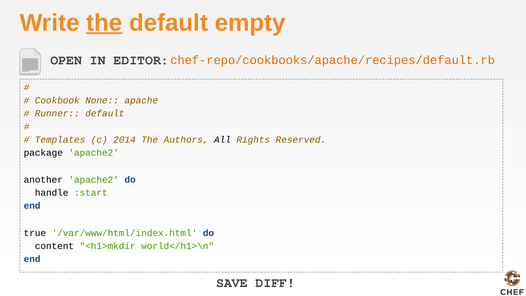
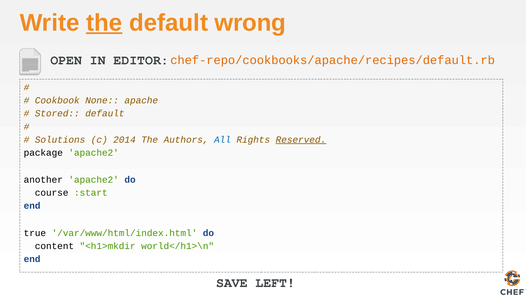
empty: empty -> wrong
Runner: Runner -> Stored
Templates: Templates -> Solutions
All colour: black -> blue
Reserved underline: none -> present
handle: handle -> course
DIFF: DIFF -> LEFT
